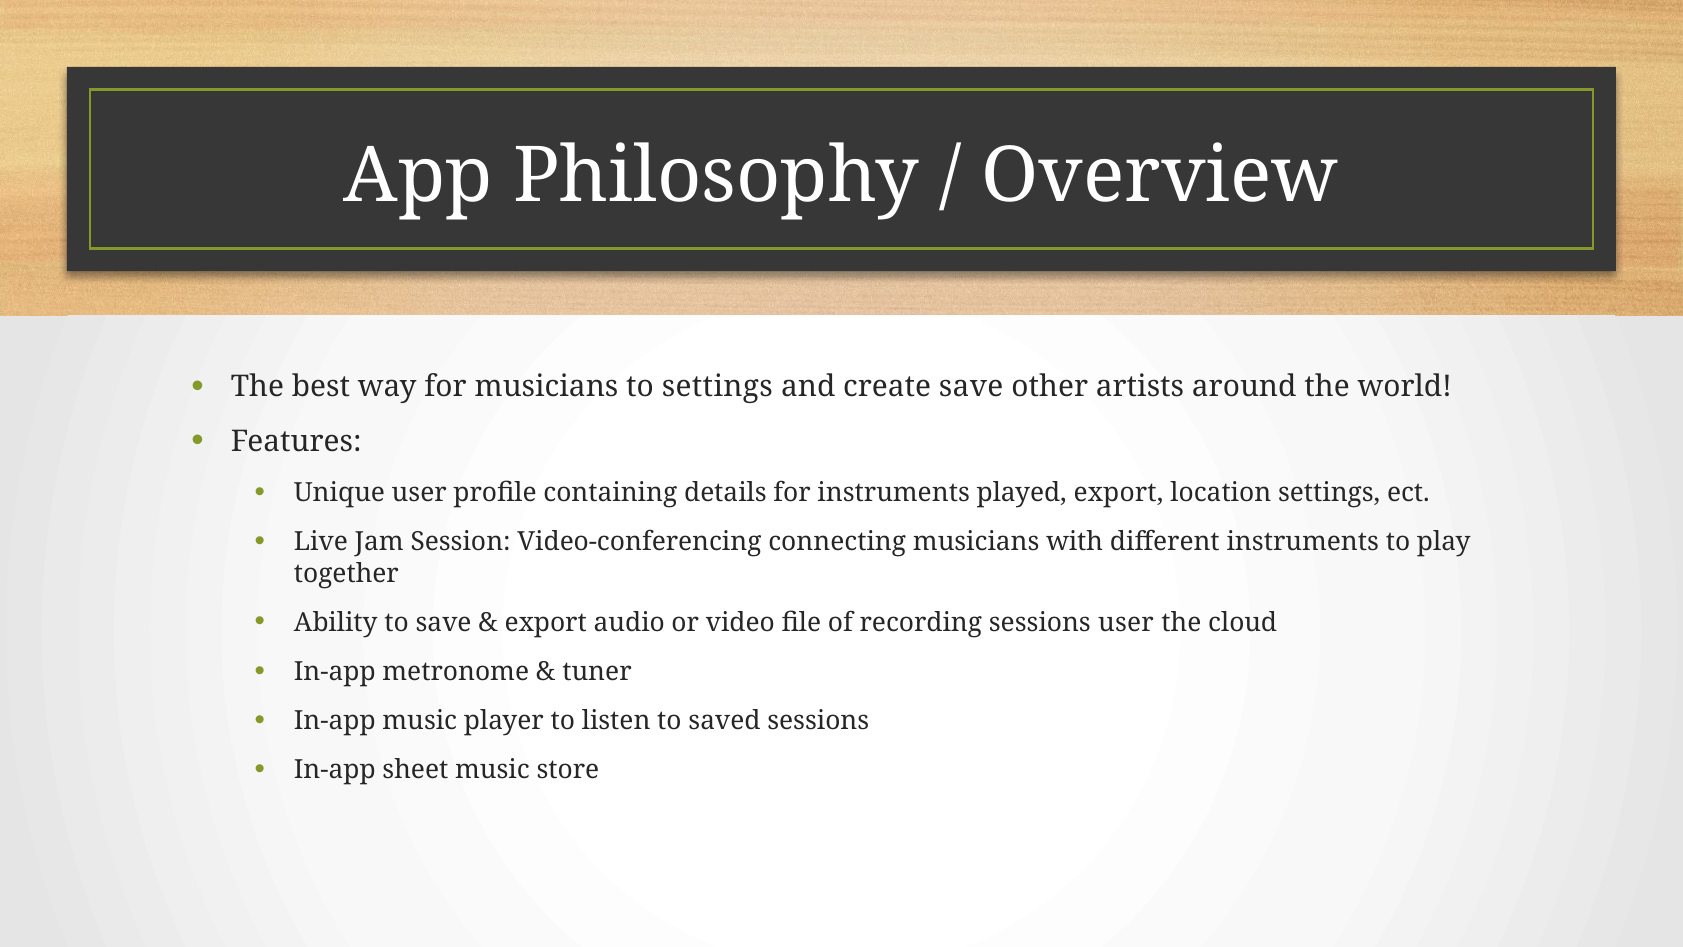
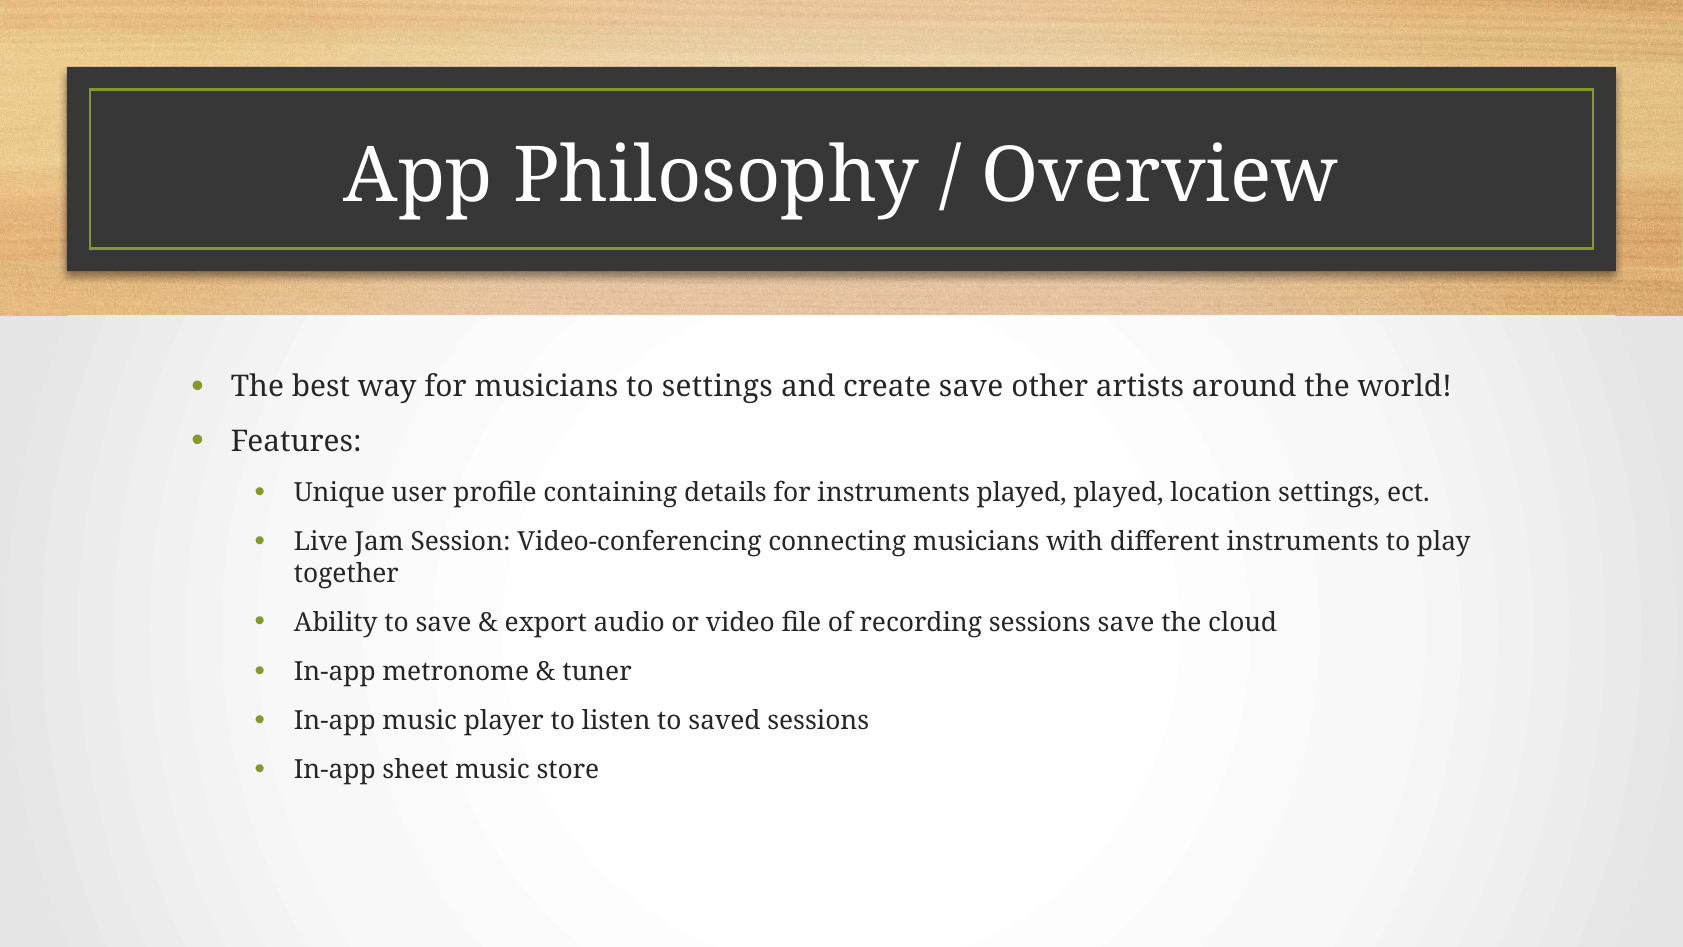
played export: export -> played
sessions user: user -> save
